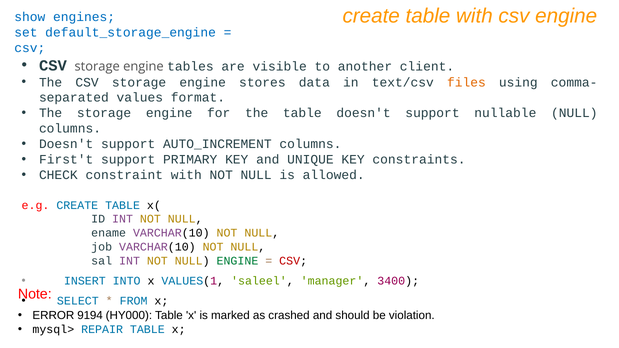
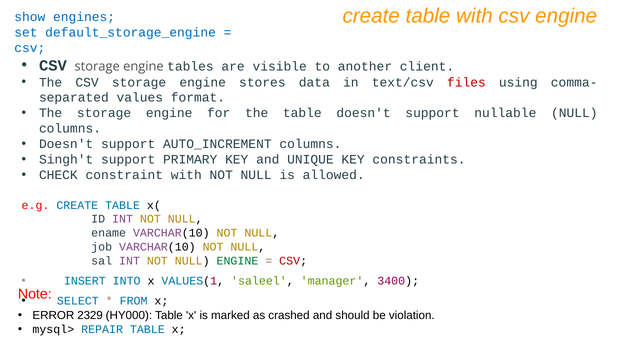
files colour: orange -> red
First't: First't -> Singh't
9194: 9194 -> 2329
